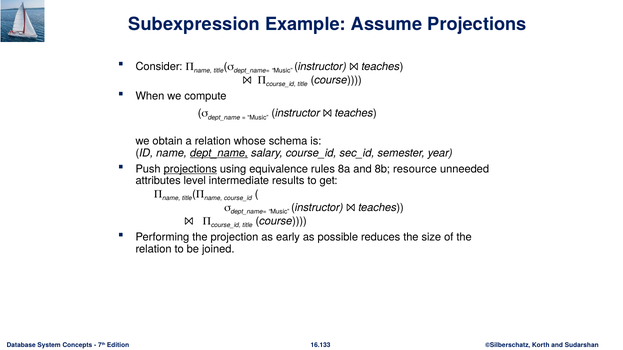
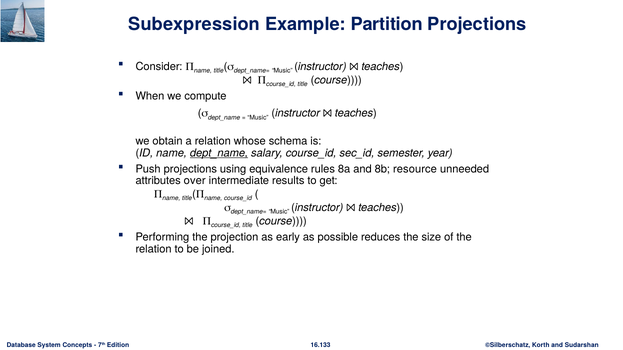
Assume: Assume -> Partition
projections at (190, 169) underline: present -> none
level: level -> over
